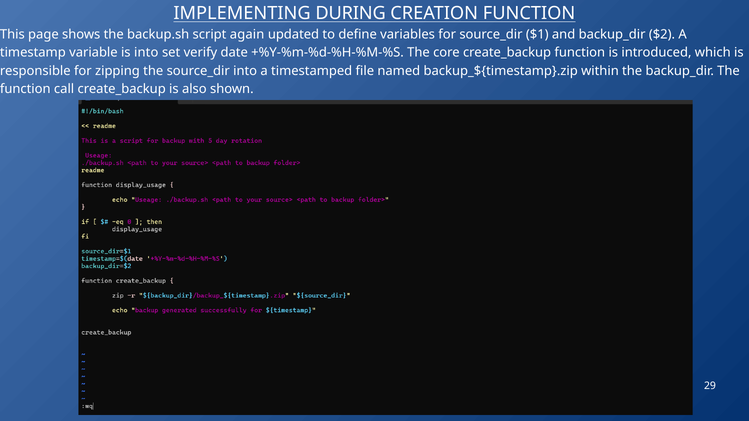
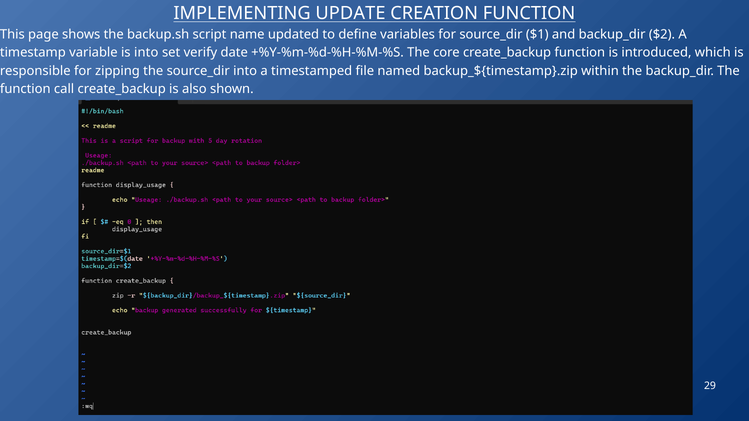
DURING: DURING -> UPDATE
again: again -> name
